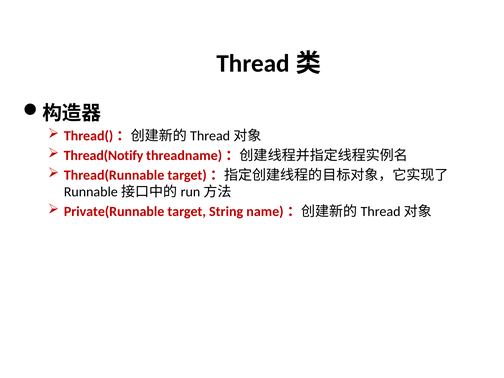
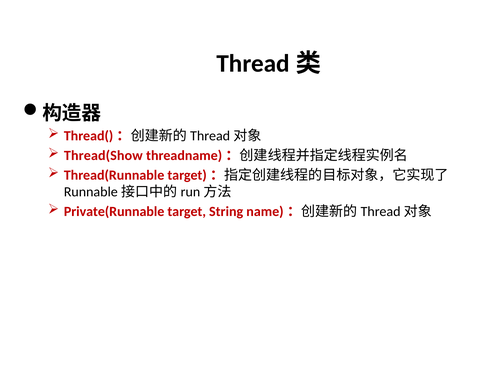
Thread(Notify: Thread(Notify -> Thread(Show
